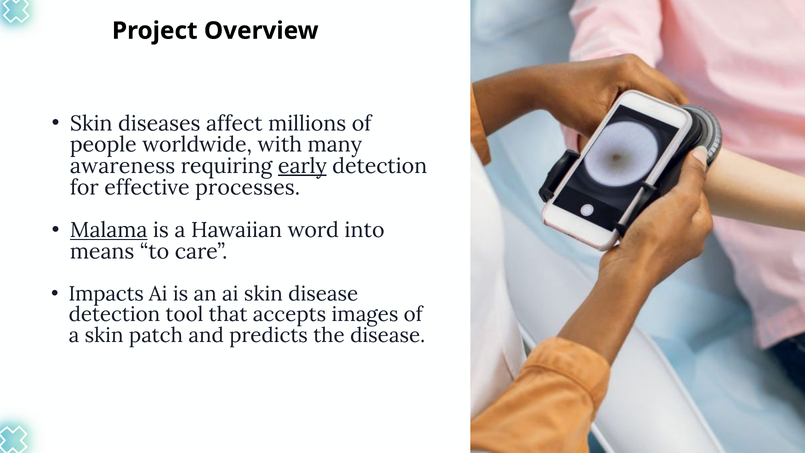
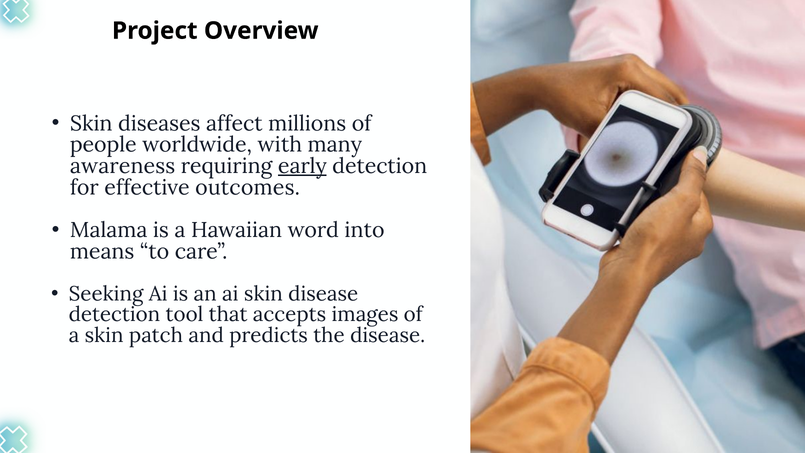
processes: processes -> outcomes
Malama underline: present -> none
Impacts: Impacts -> Seeking
